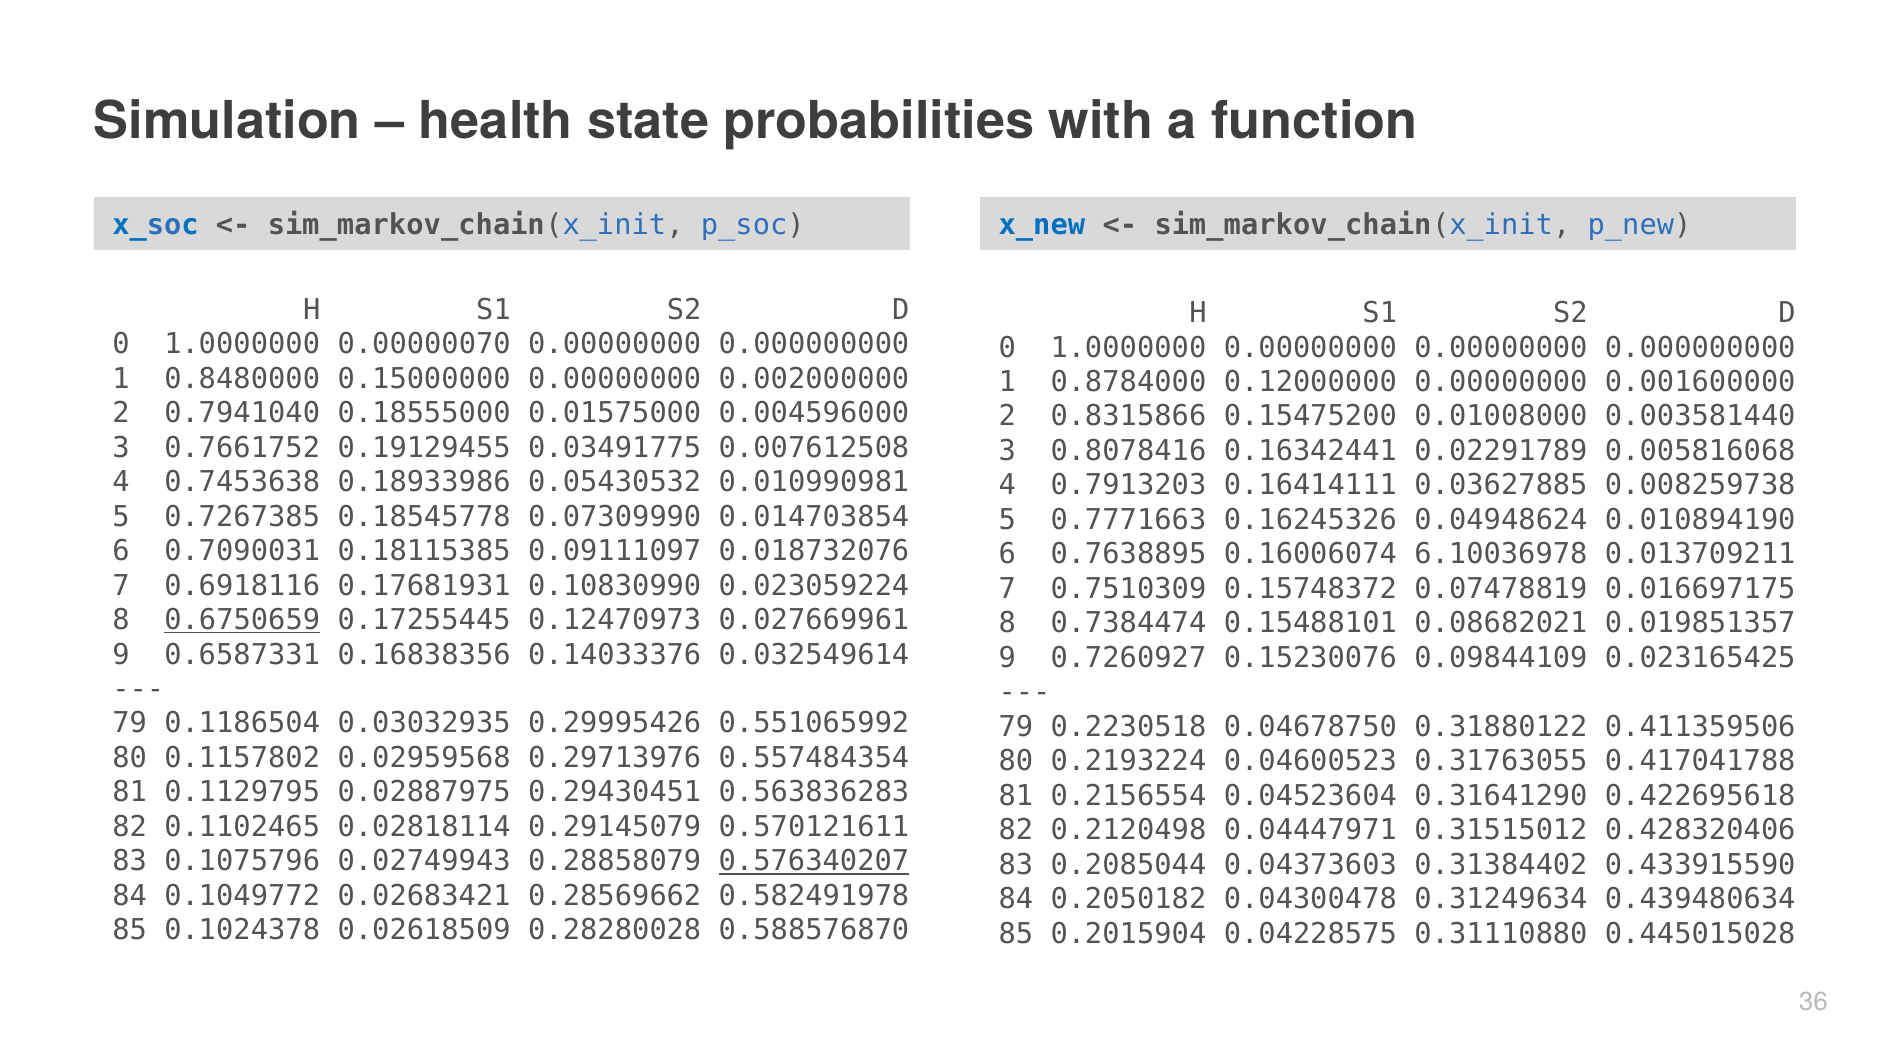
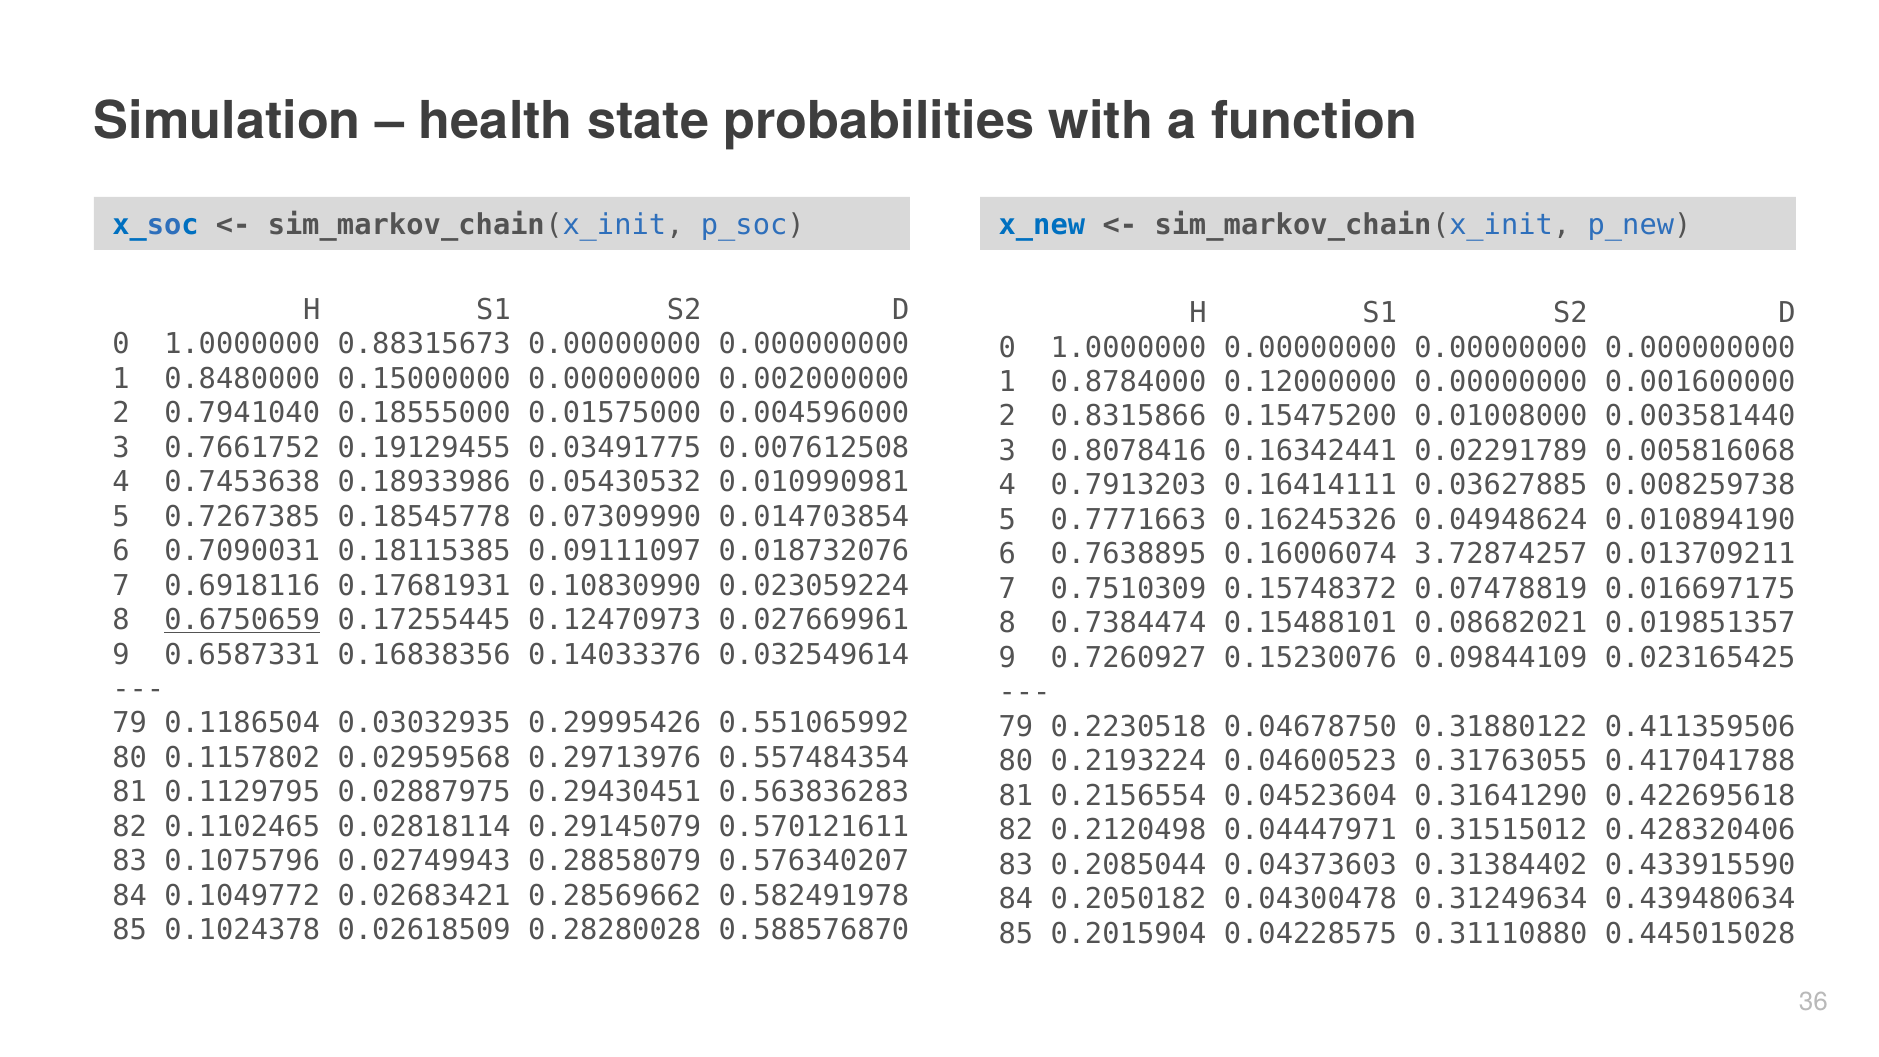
0.00000070: 0.00000070 -> 0.88315673
6.10036978: 6.10036978 -> 3.72874257
0.576340207 underline: present -> none
